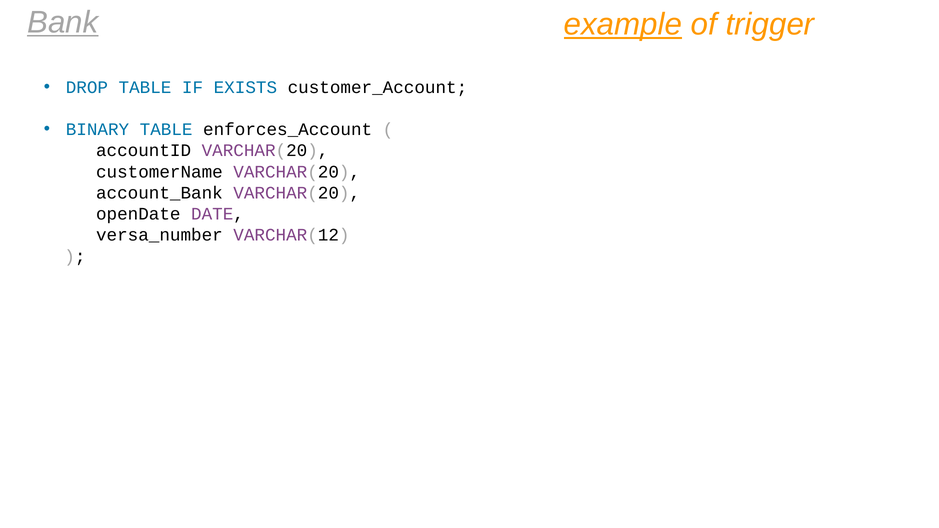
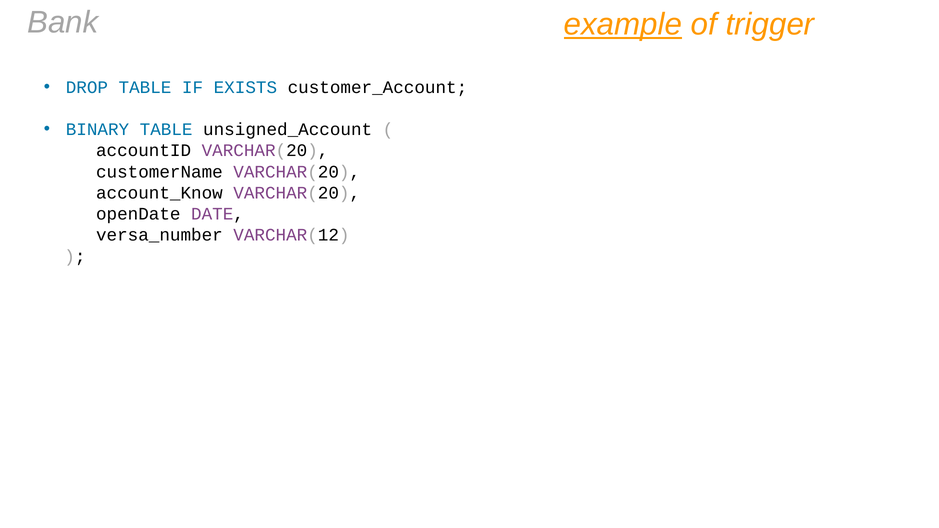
Bank underline: present -> none
enforces_Account: enforces_Account -> unsigned_Account
account_Bank: account_Bank -> account_Know
